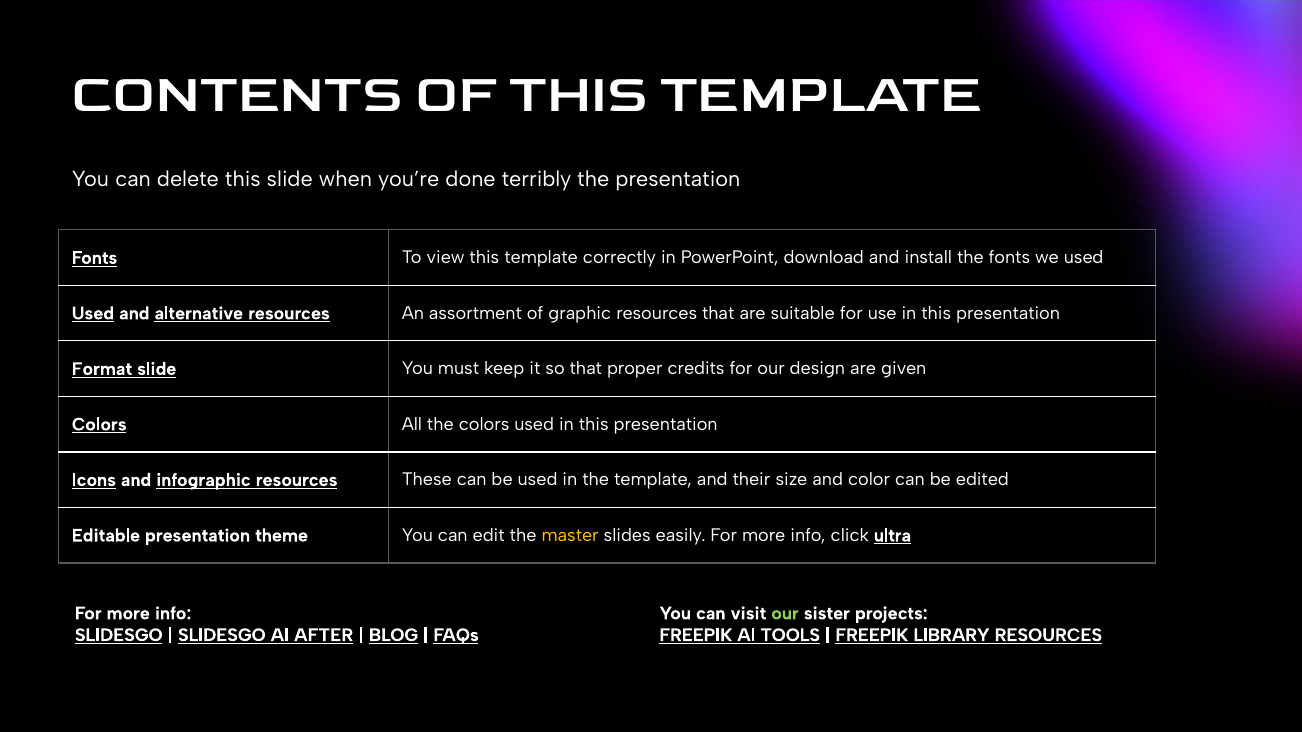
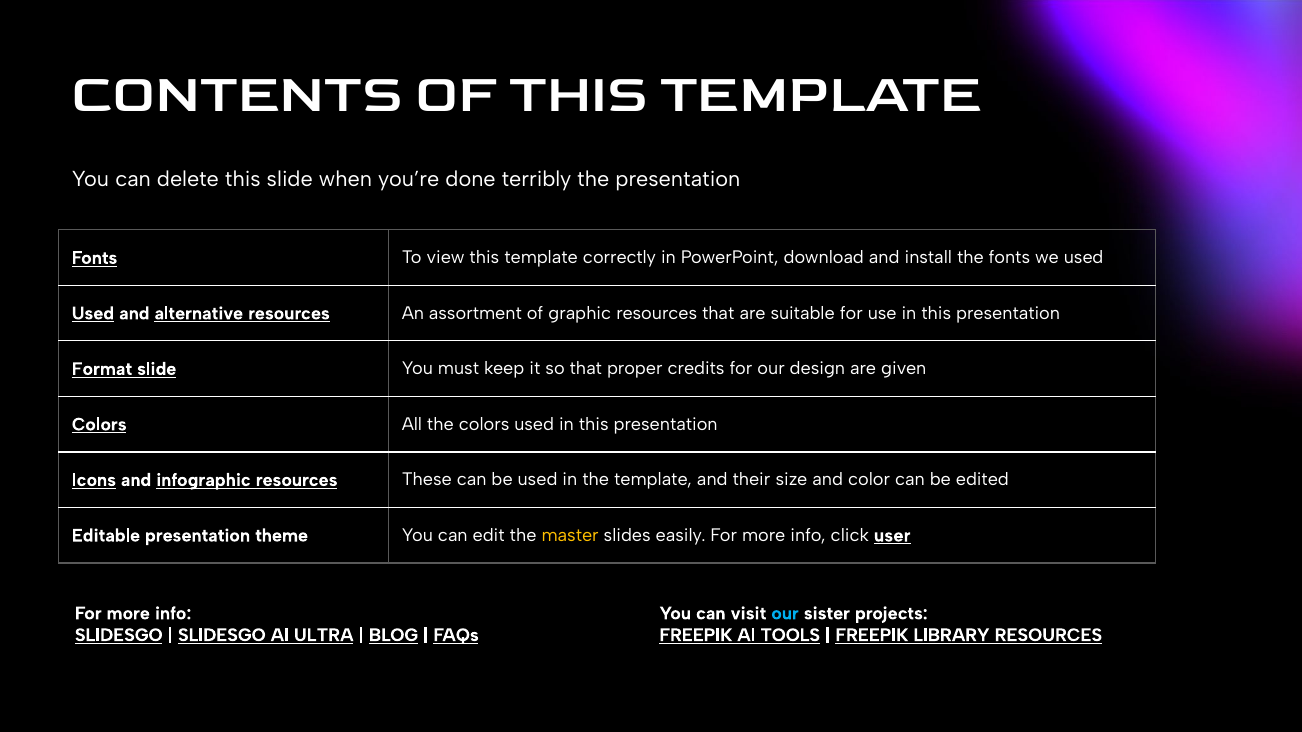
ultra: ultra -> user
our at (785, 614) colour: light green -> light blue
AFTER: AFTER -> ULTRA
